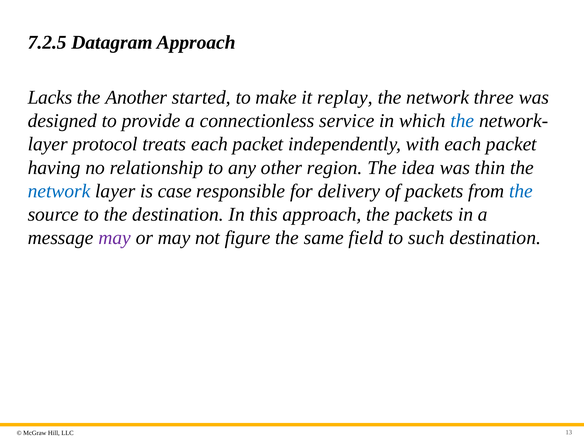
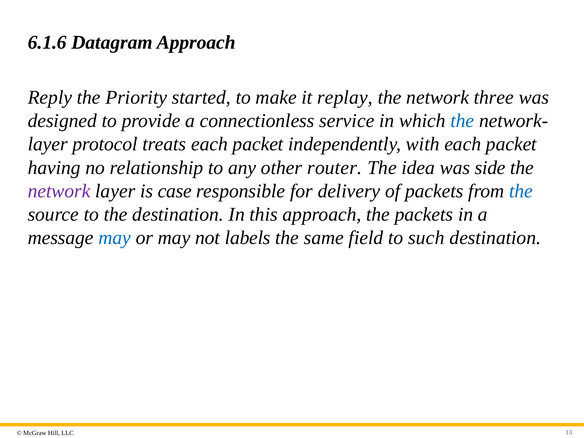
7.2.5: 7.2.5 -> 6.1.6
Lacks: Lacks -> Reply
Another: Another -> Priority
region: region -> router
thin: thin -> side
network at (59, 191) colour: blue -> purple
may at (115, 238) colour: purple -> blue
figure: figure -> labels
